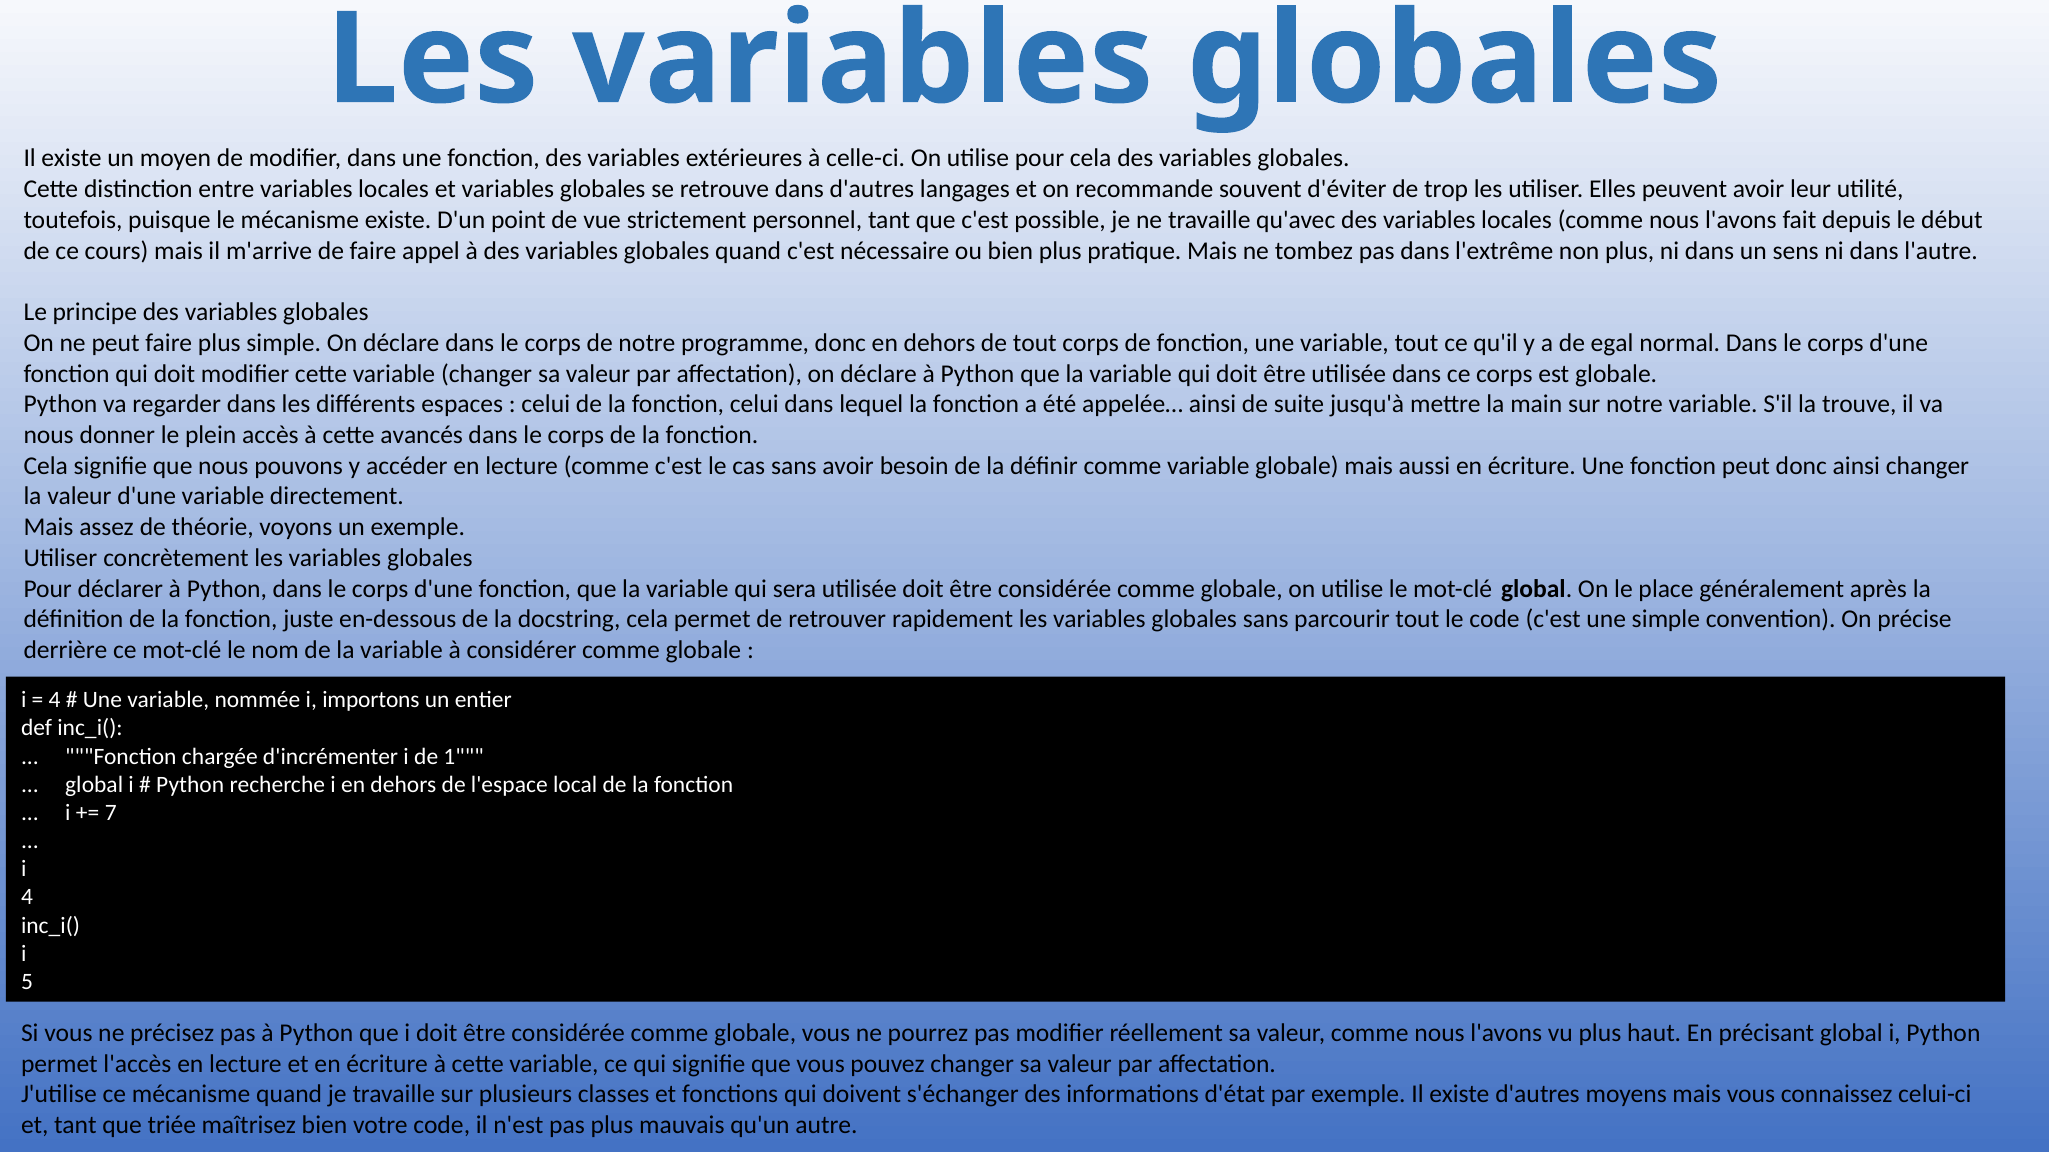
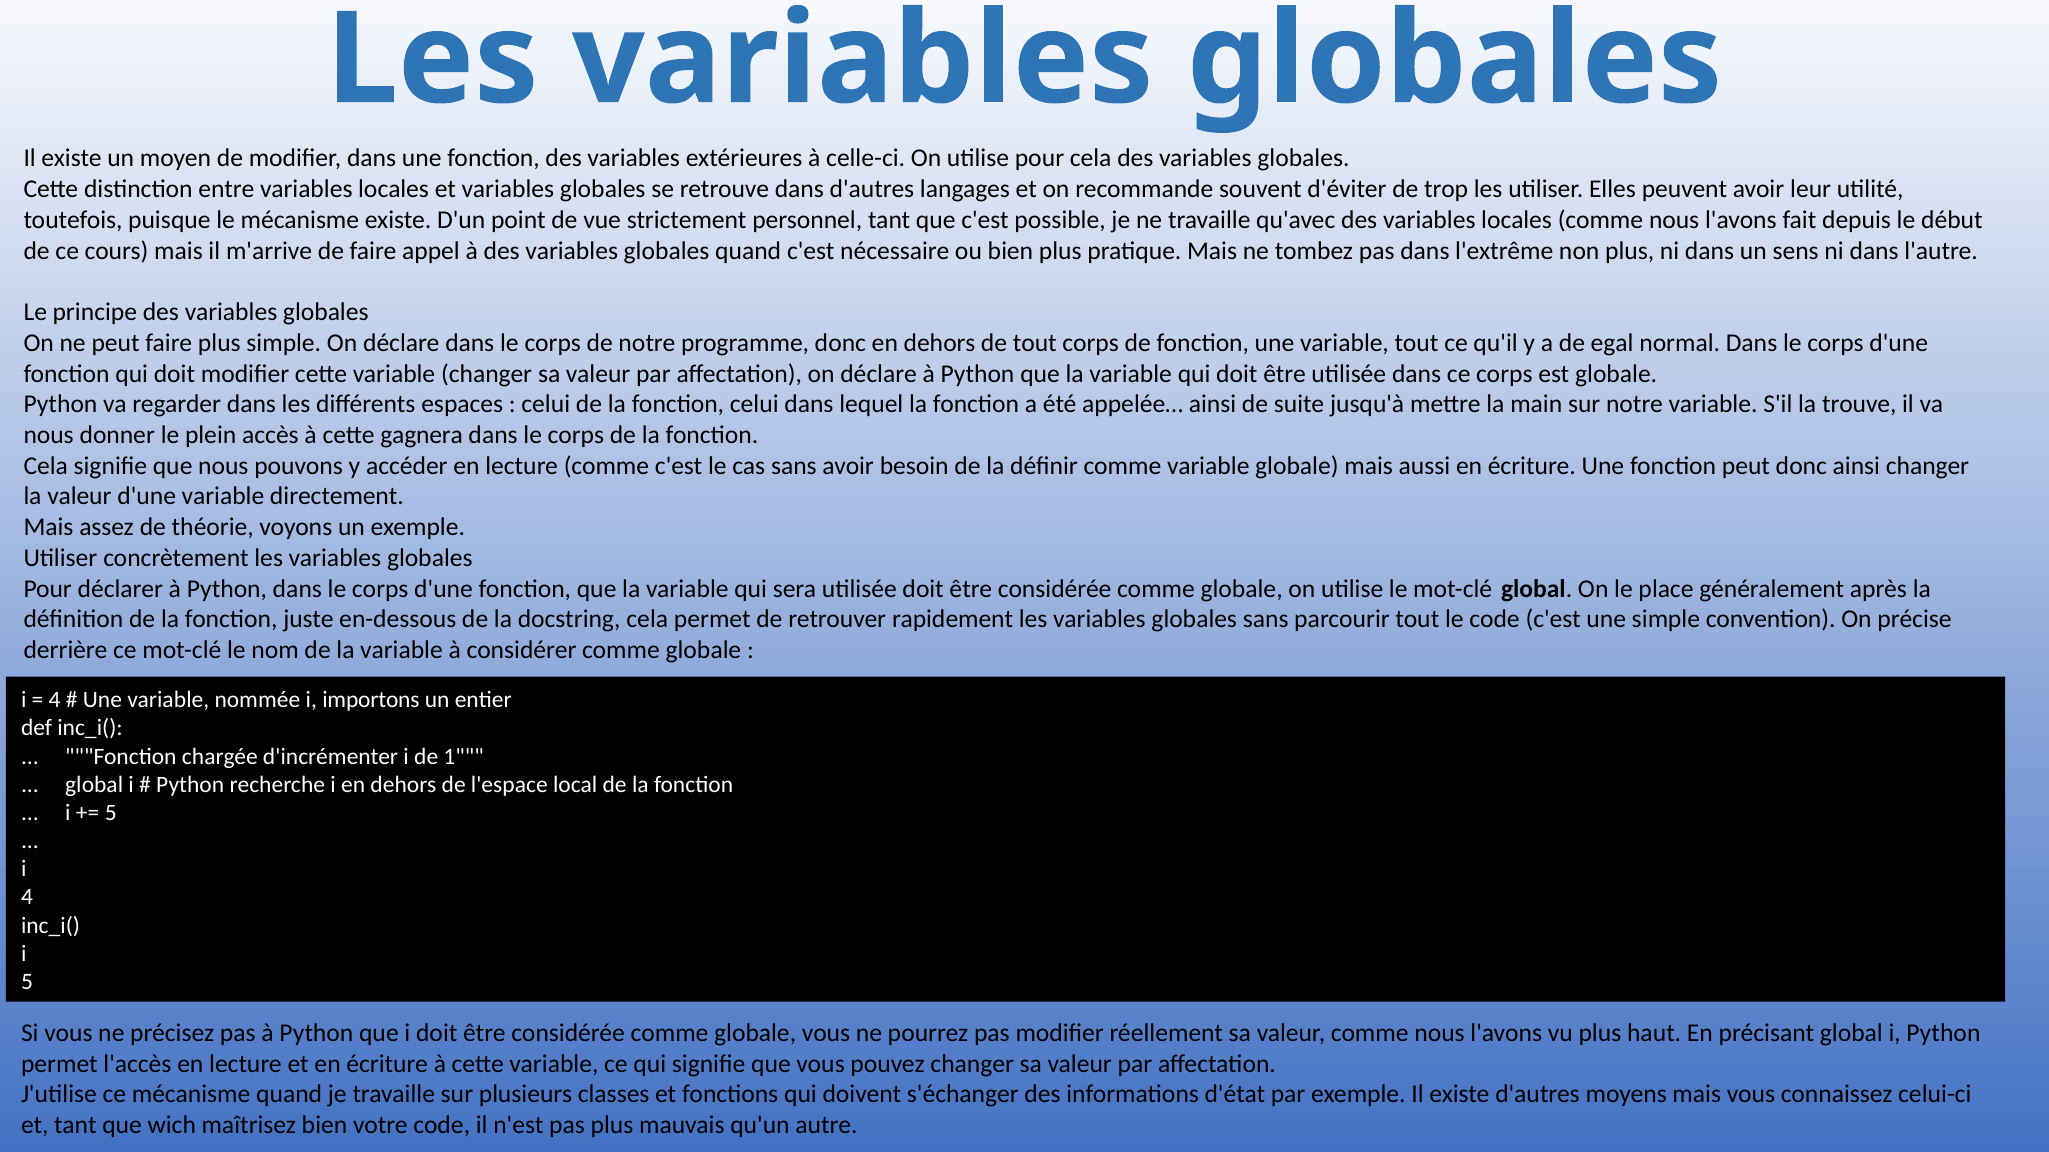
avancés: avancés -> gagnera
7 at (111, 813): 7 -> 5
triée: triée -> wich
